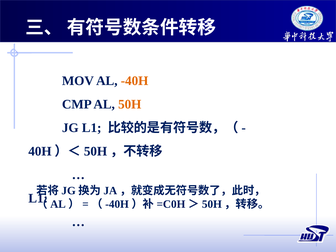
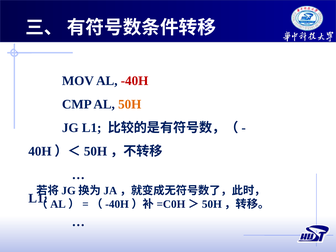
-40H colour: orange -> red
